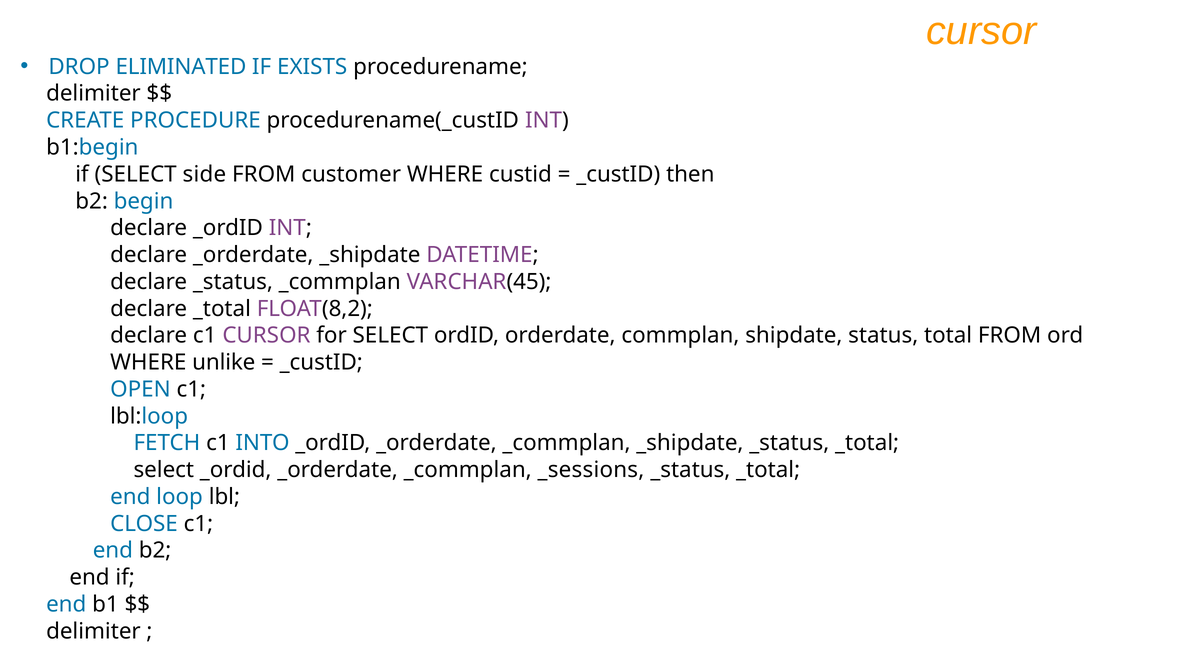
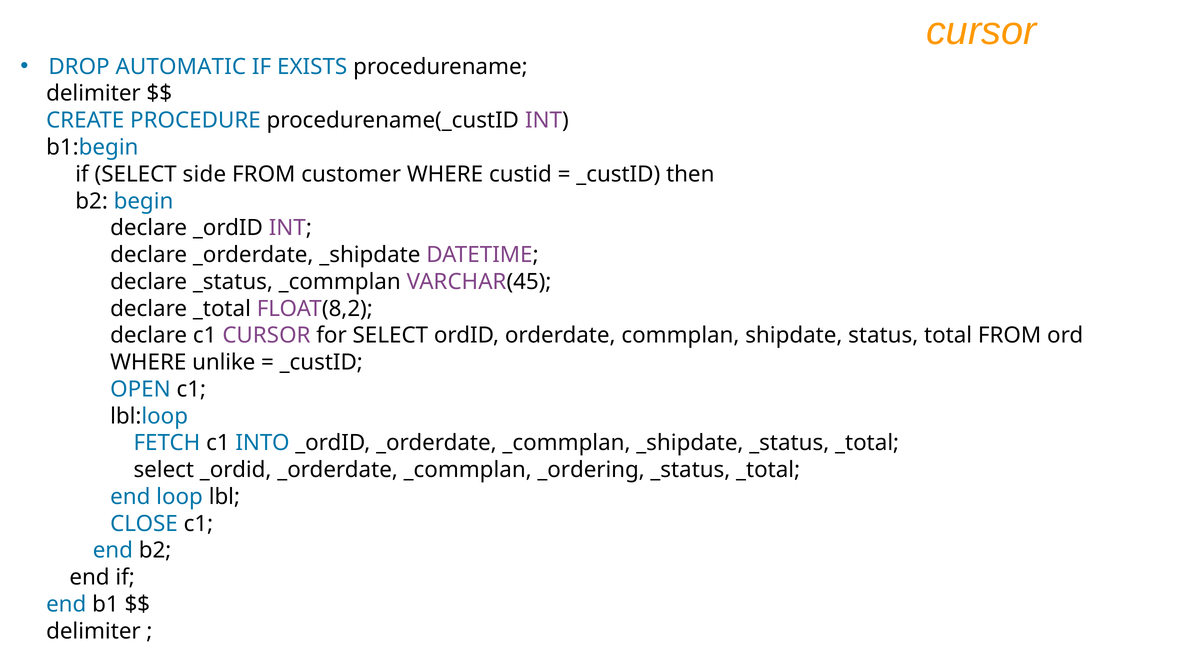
ELIMINATED: ELIMINATED -> AUTOMATIC
_sessions: _sessions -> _ordering
